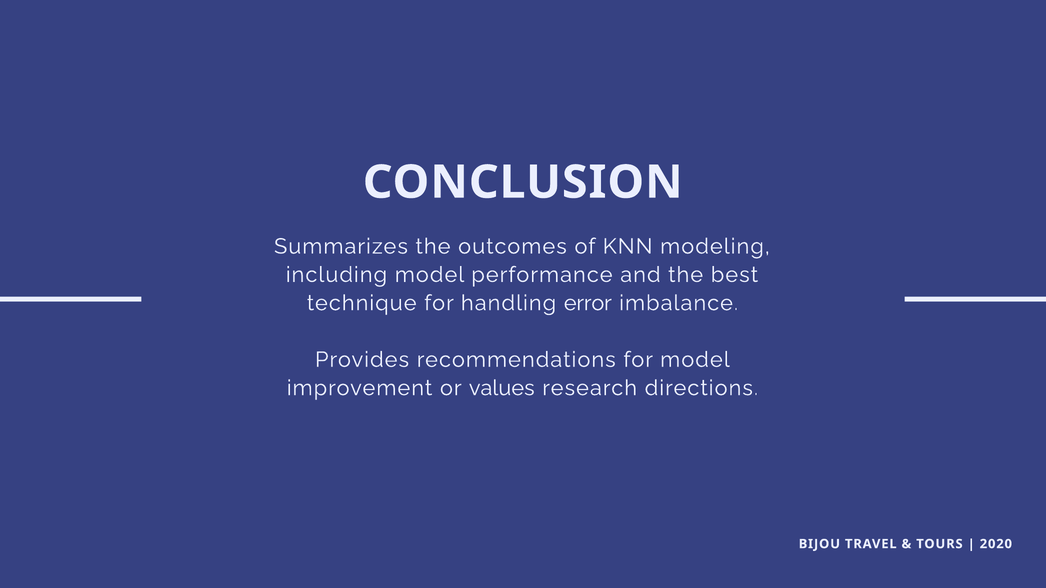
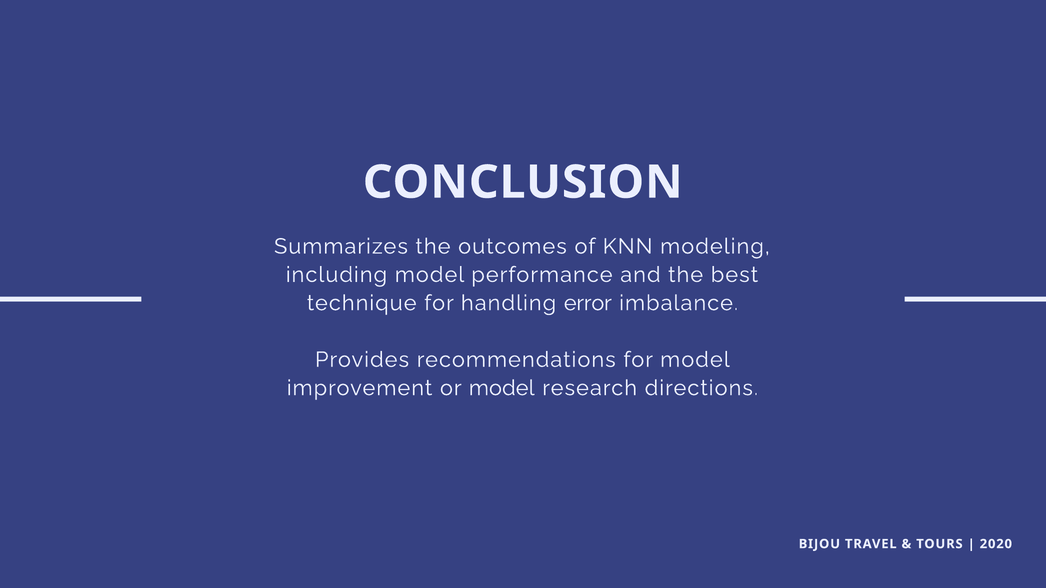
or values: values -> model
